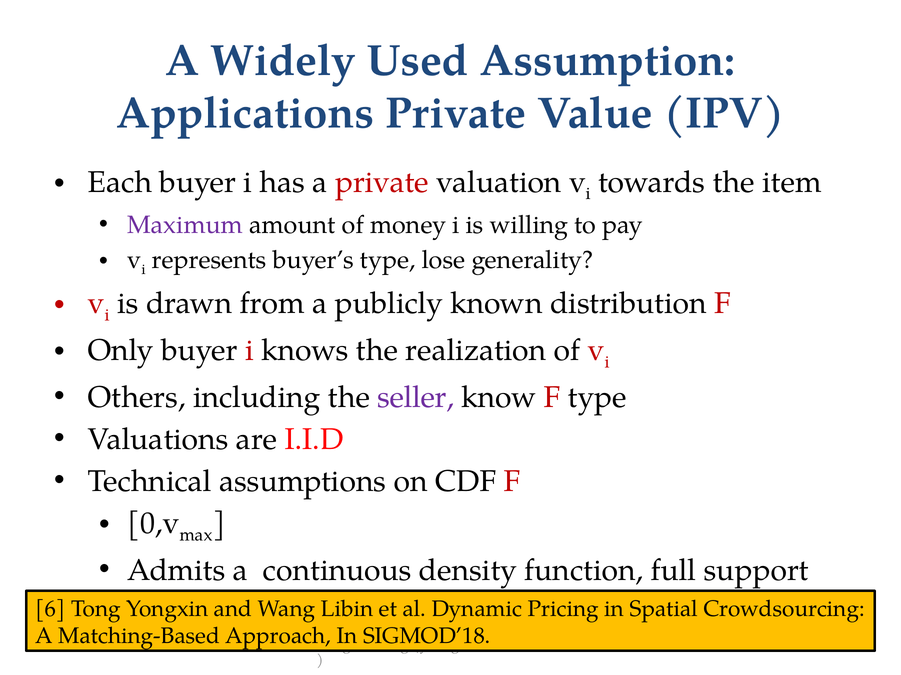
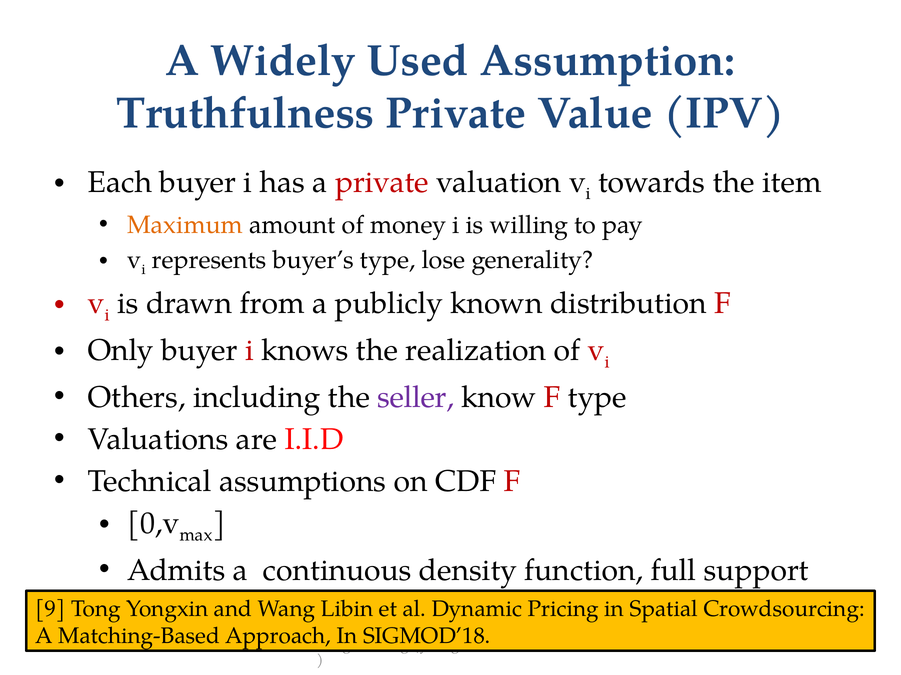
Applications: Applications -> Truthfulness
Maximum colour: purple -> orange
6: 6 -> 9
